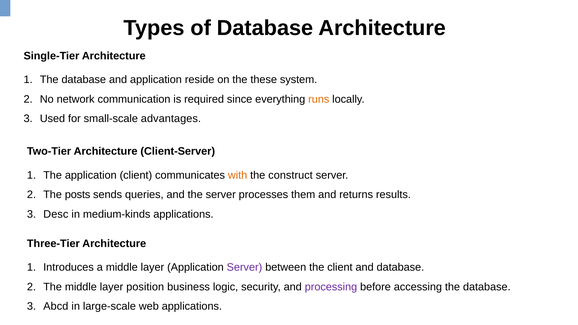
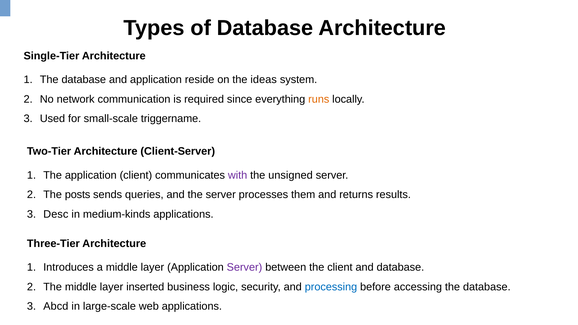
these: these -> ideas
advantages: advantages -> triggername
with colour: orange -> purple
construct: construct -> unsigned
position: position -> inserted
processing colour: purple -> blue
